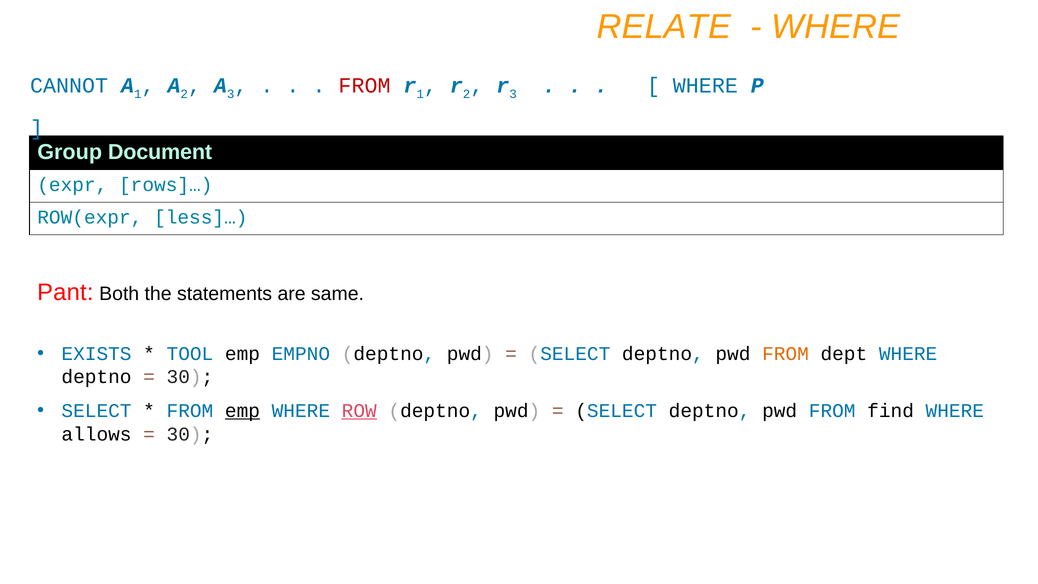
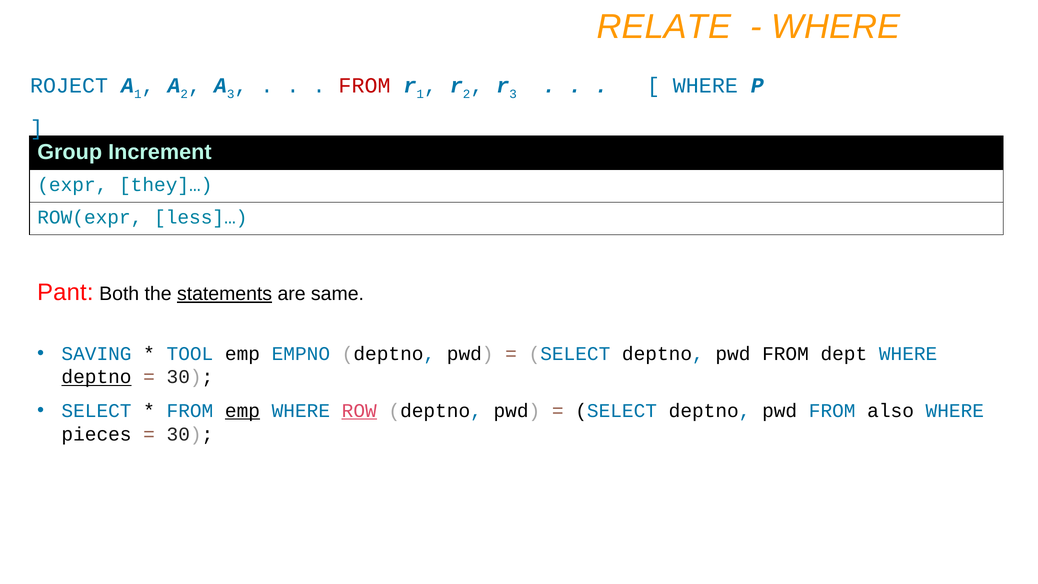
CANNOT: CANNOT -> ROJECT
Document: Document -> Increment
rows]…: rows]… -> they]…
statements underline: none -> present
EXISTS: EXISTS -> SAVING
FROM at (785, 354) colour: orange -> black
deptno at (97, 377) underline: none -> present
find: find -> also
allows: allows -> pieces
